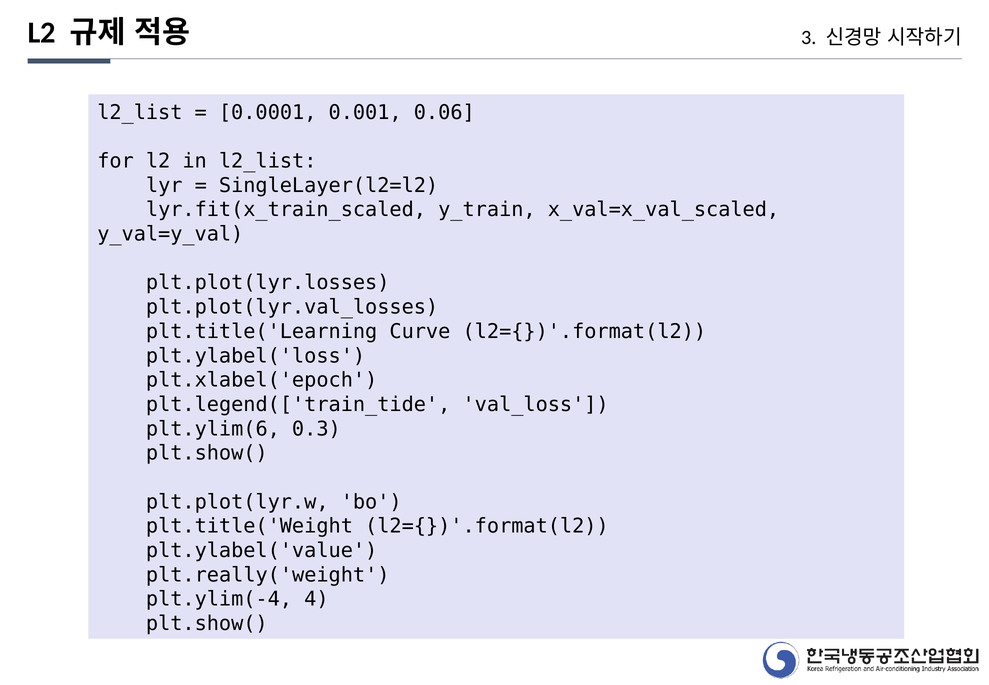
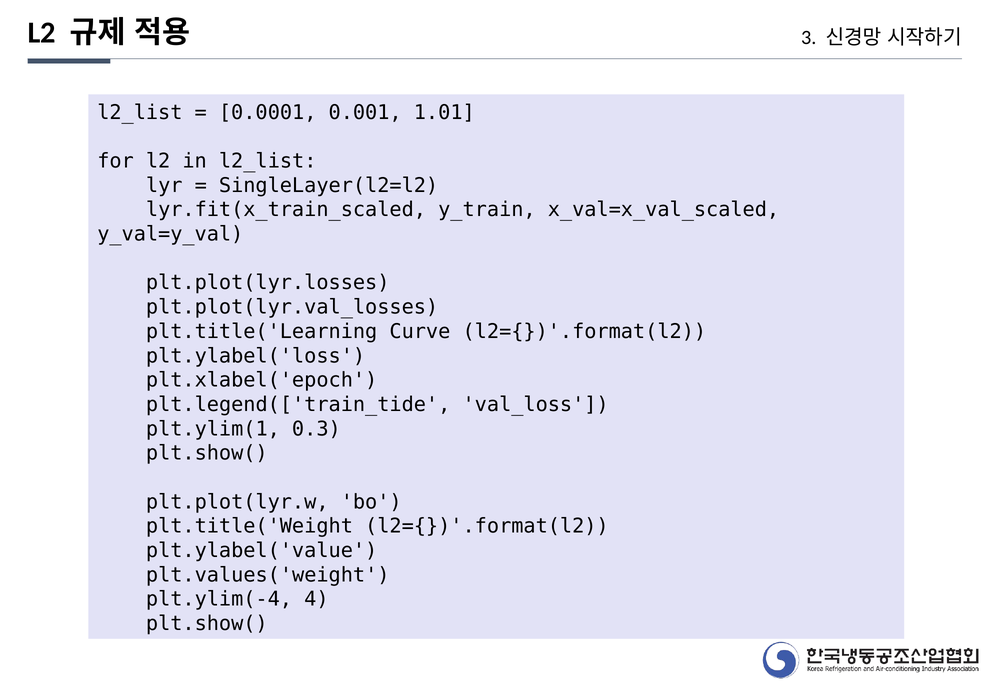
0.06: 0.06 -> 1.01
plt.ylim(6: plt.ylim(6 -> plt.ylim(1
plt.really('weight: plt.really('weight -> plt.values('weight
